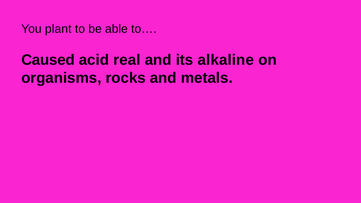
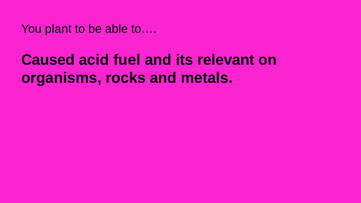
real: real -> fuel
alkaline: alkaline -> relevant
